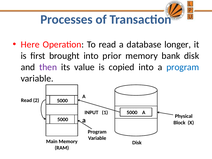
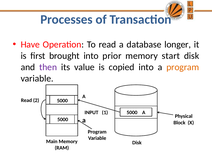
Here: Here -> Have
bank: bank -> start
program at (183, 67) colour: blue -> orange
